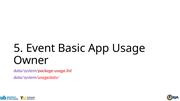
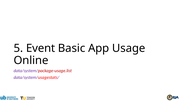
Owner: Owner -> Online
